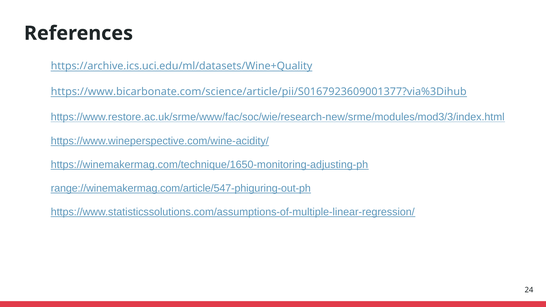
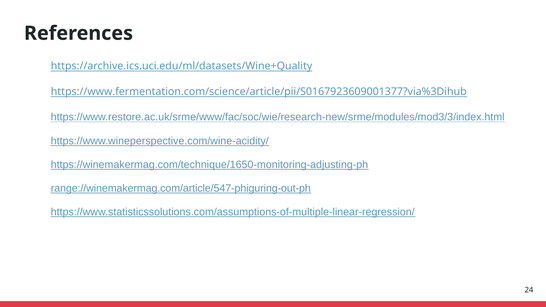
https://www.bicarbonate.com/science/article/pii/S0167923609001377?via%3Dihub: https://www.bicarbonate.com/science/article/pii/S0167923609001377?via%3Dihub -> https://www.fermentation.com/science/article/pii/S0167923609001377?via%3Dihub
